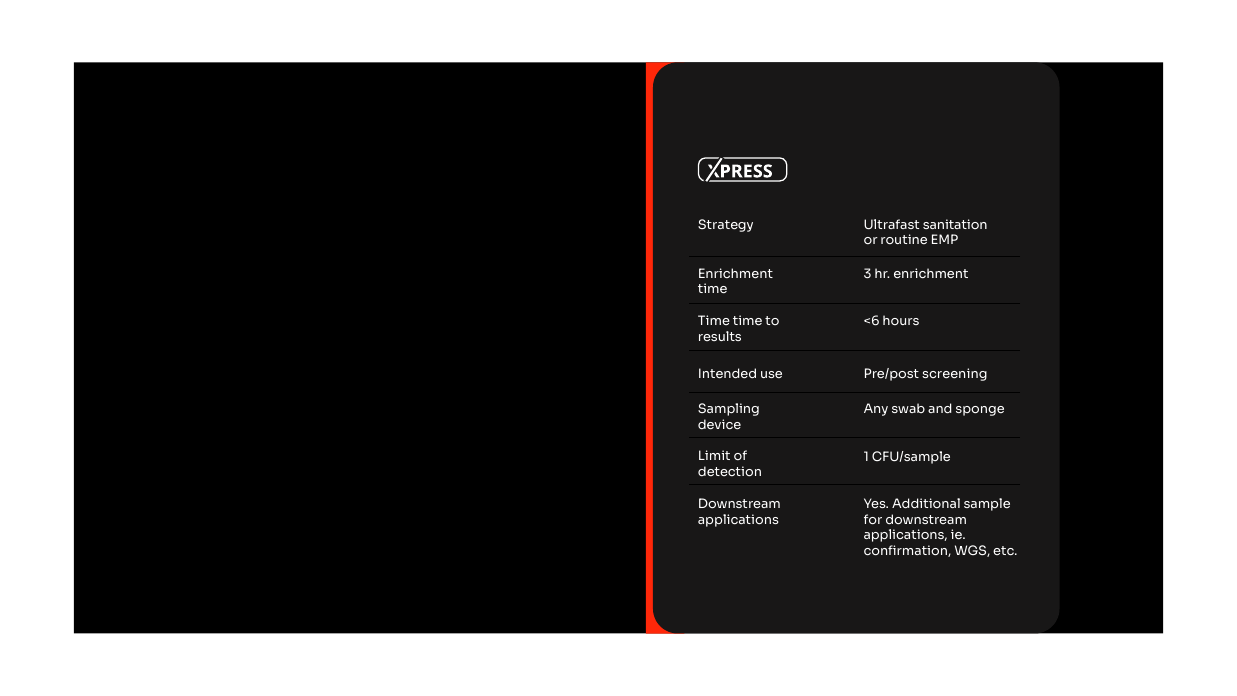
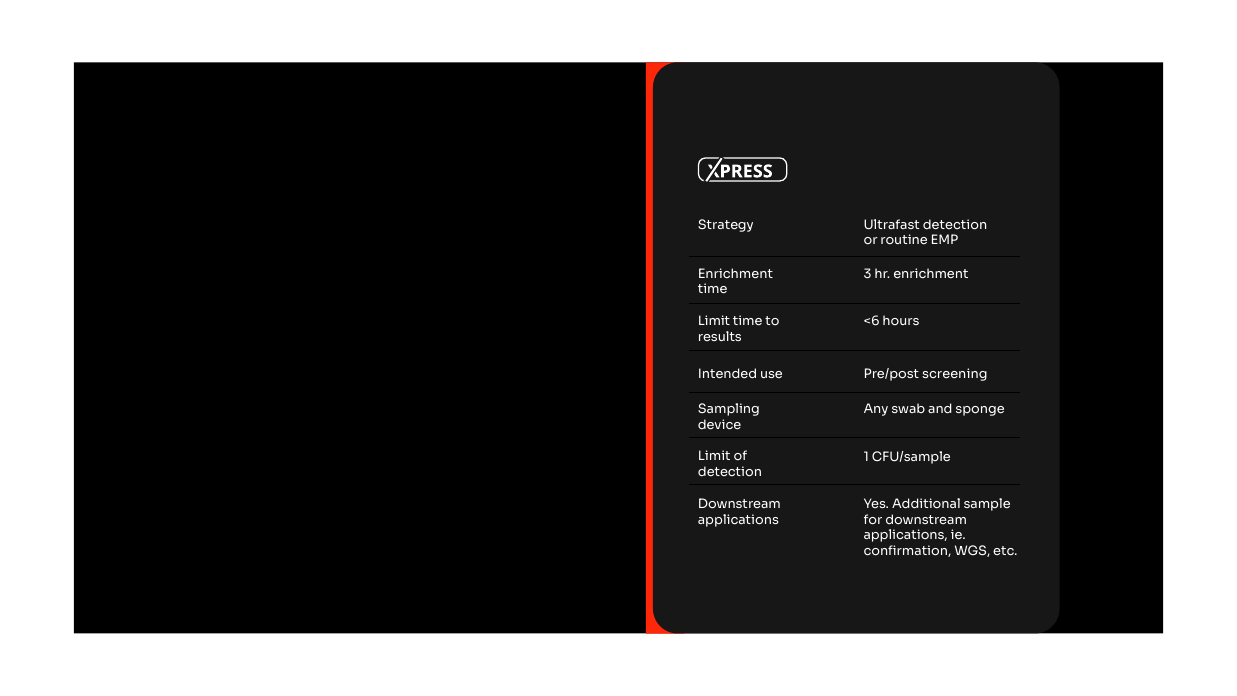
Ultrafast sanitation: sanitation -> detection
Time at (714, 321): Time -> Limit
